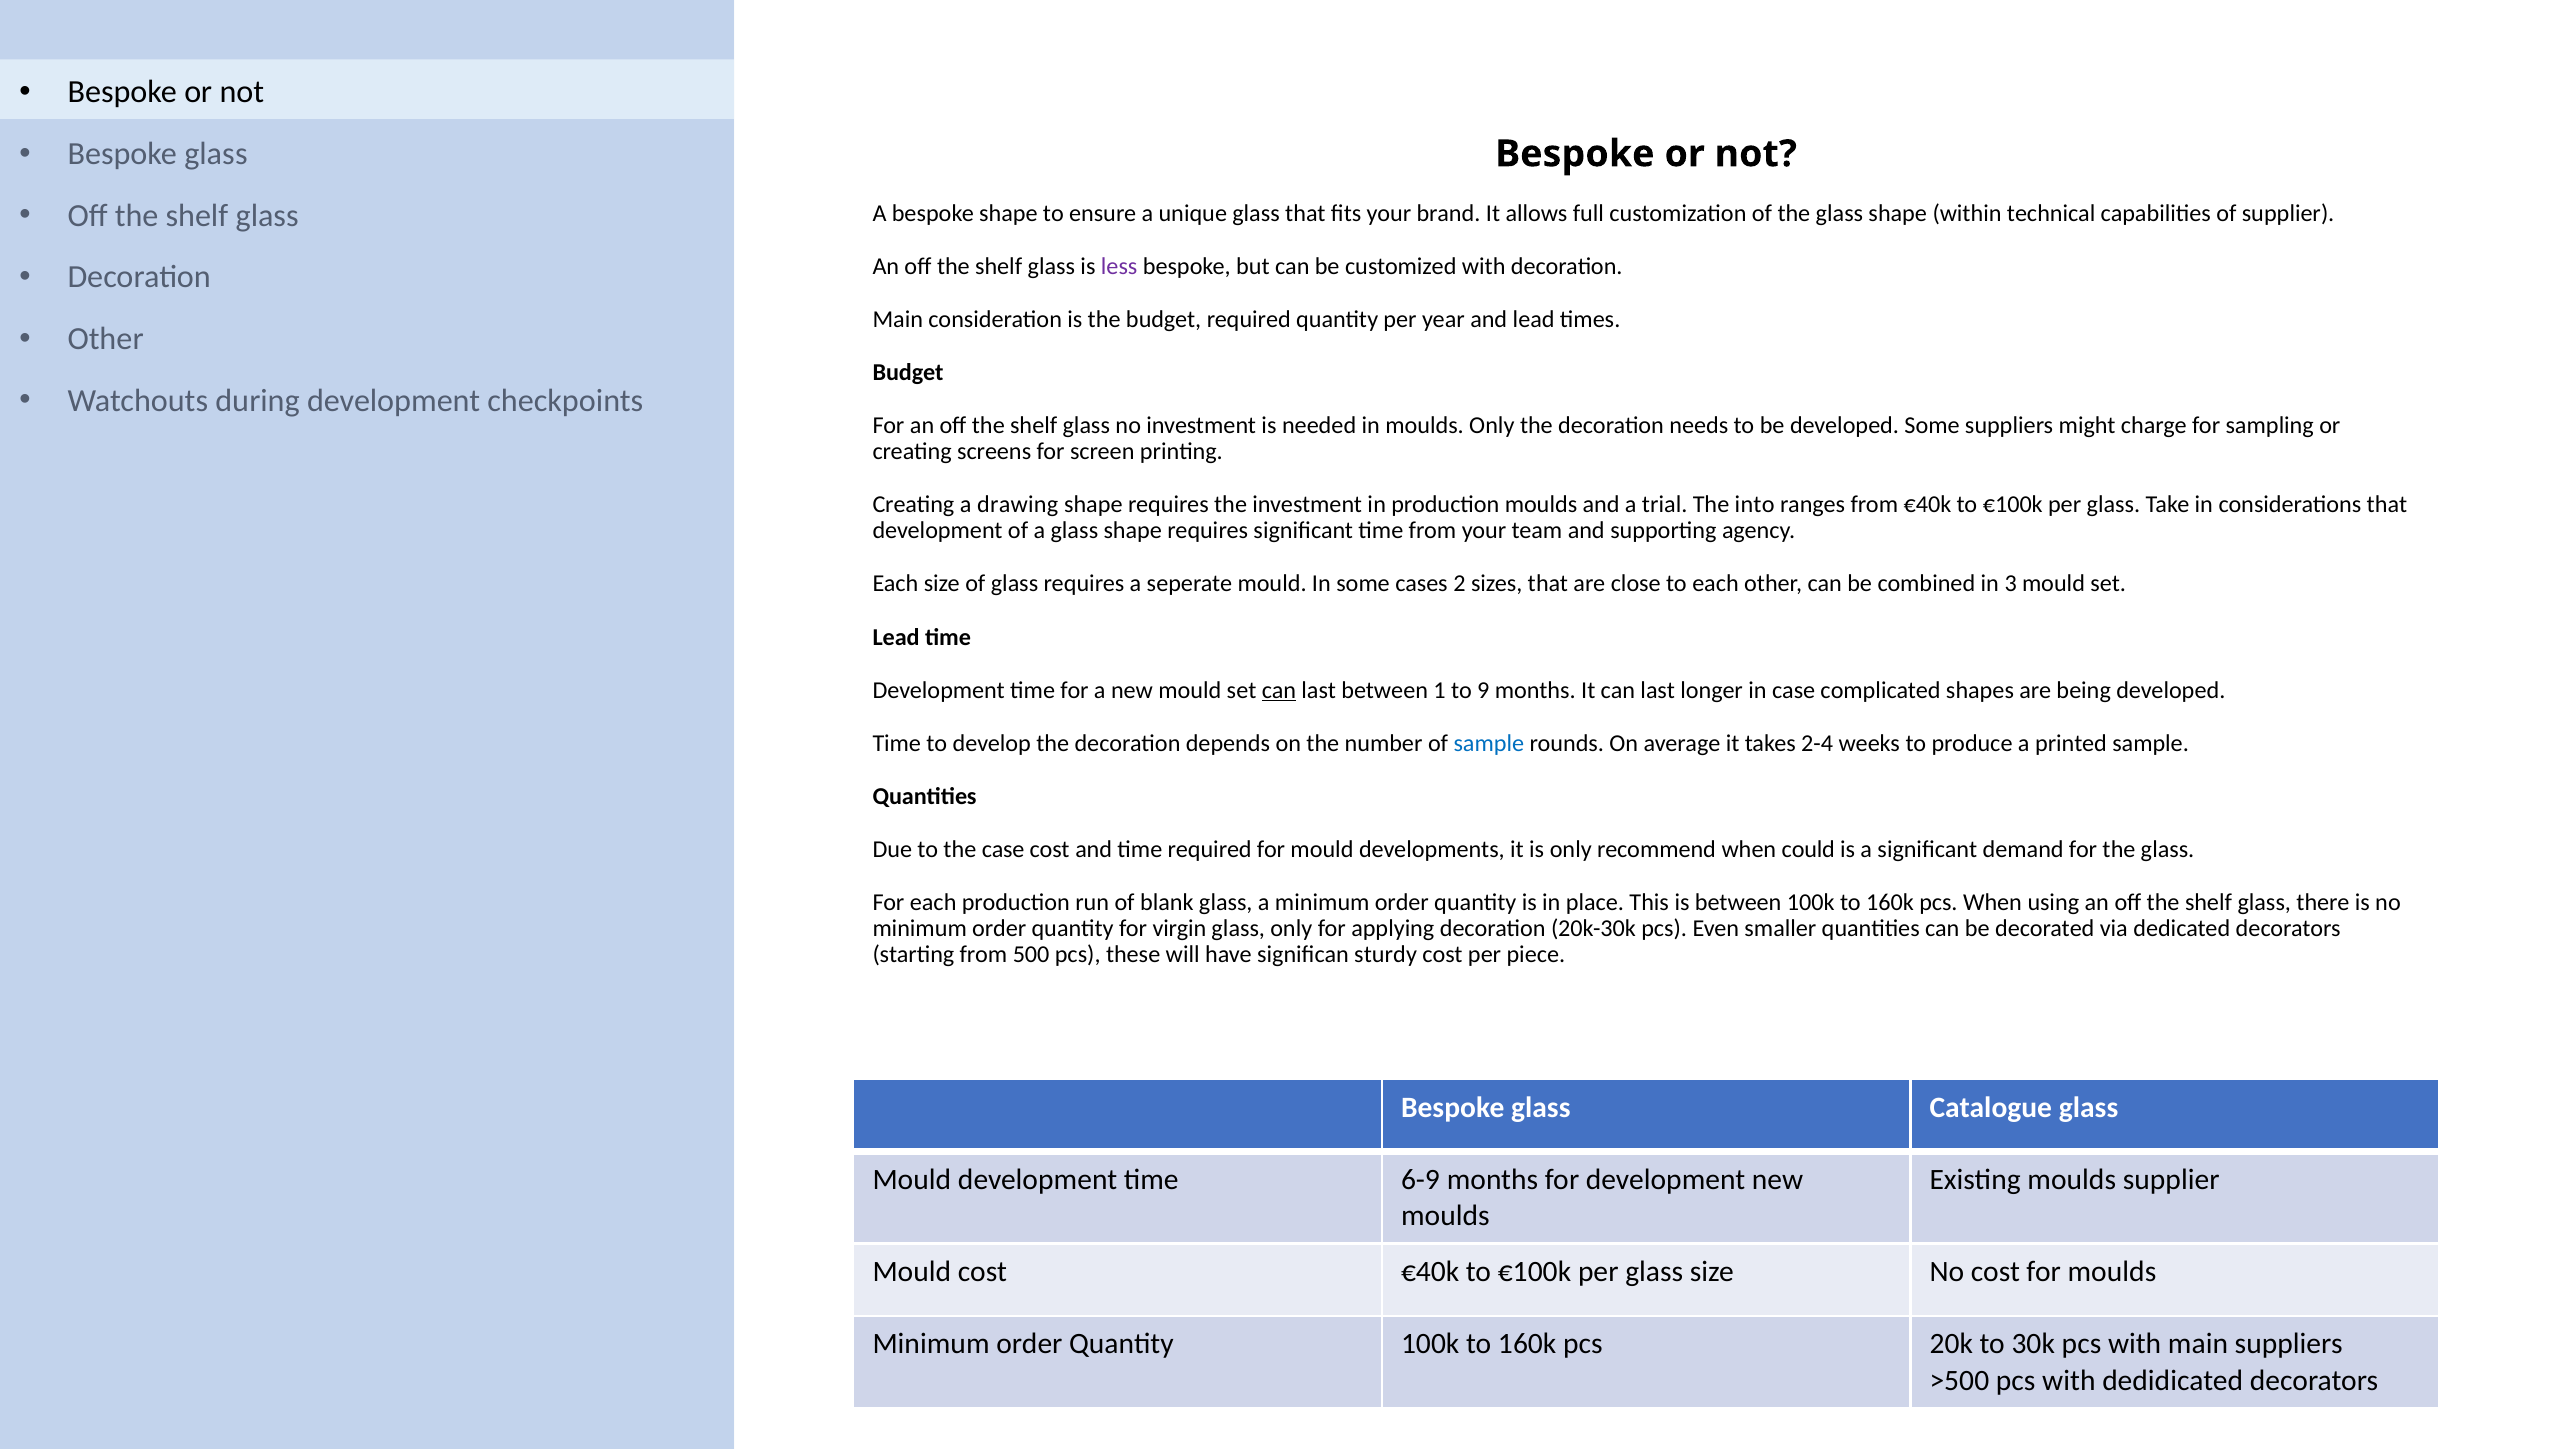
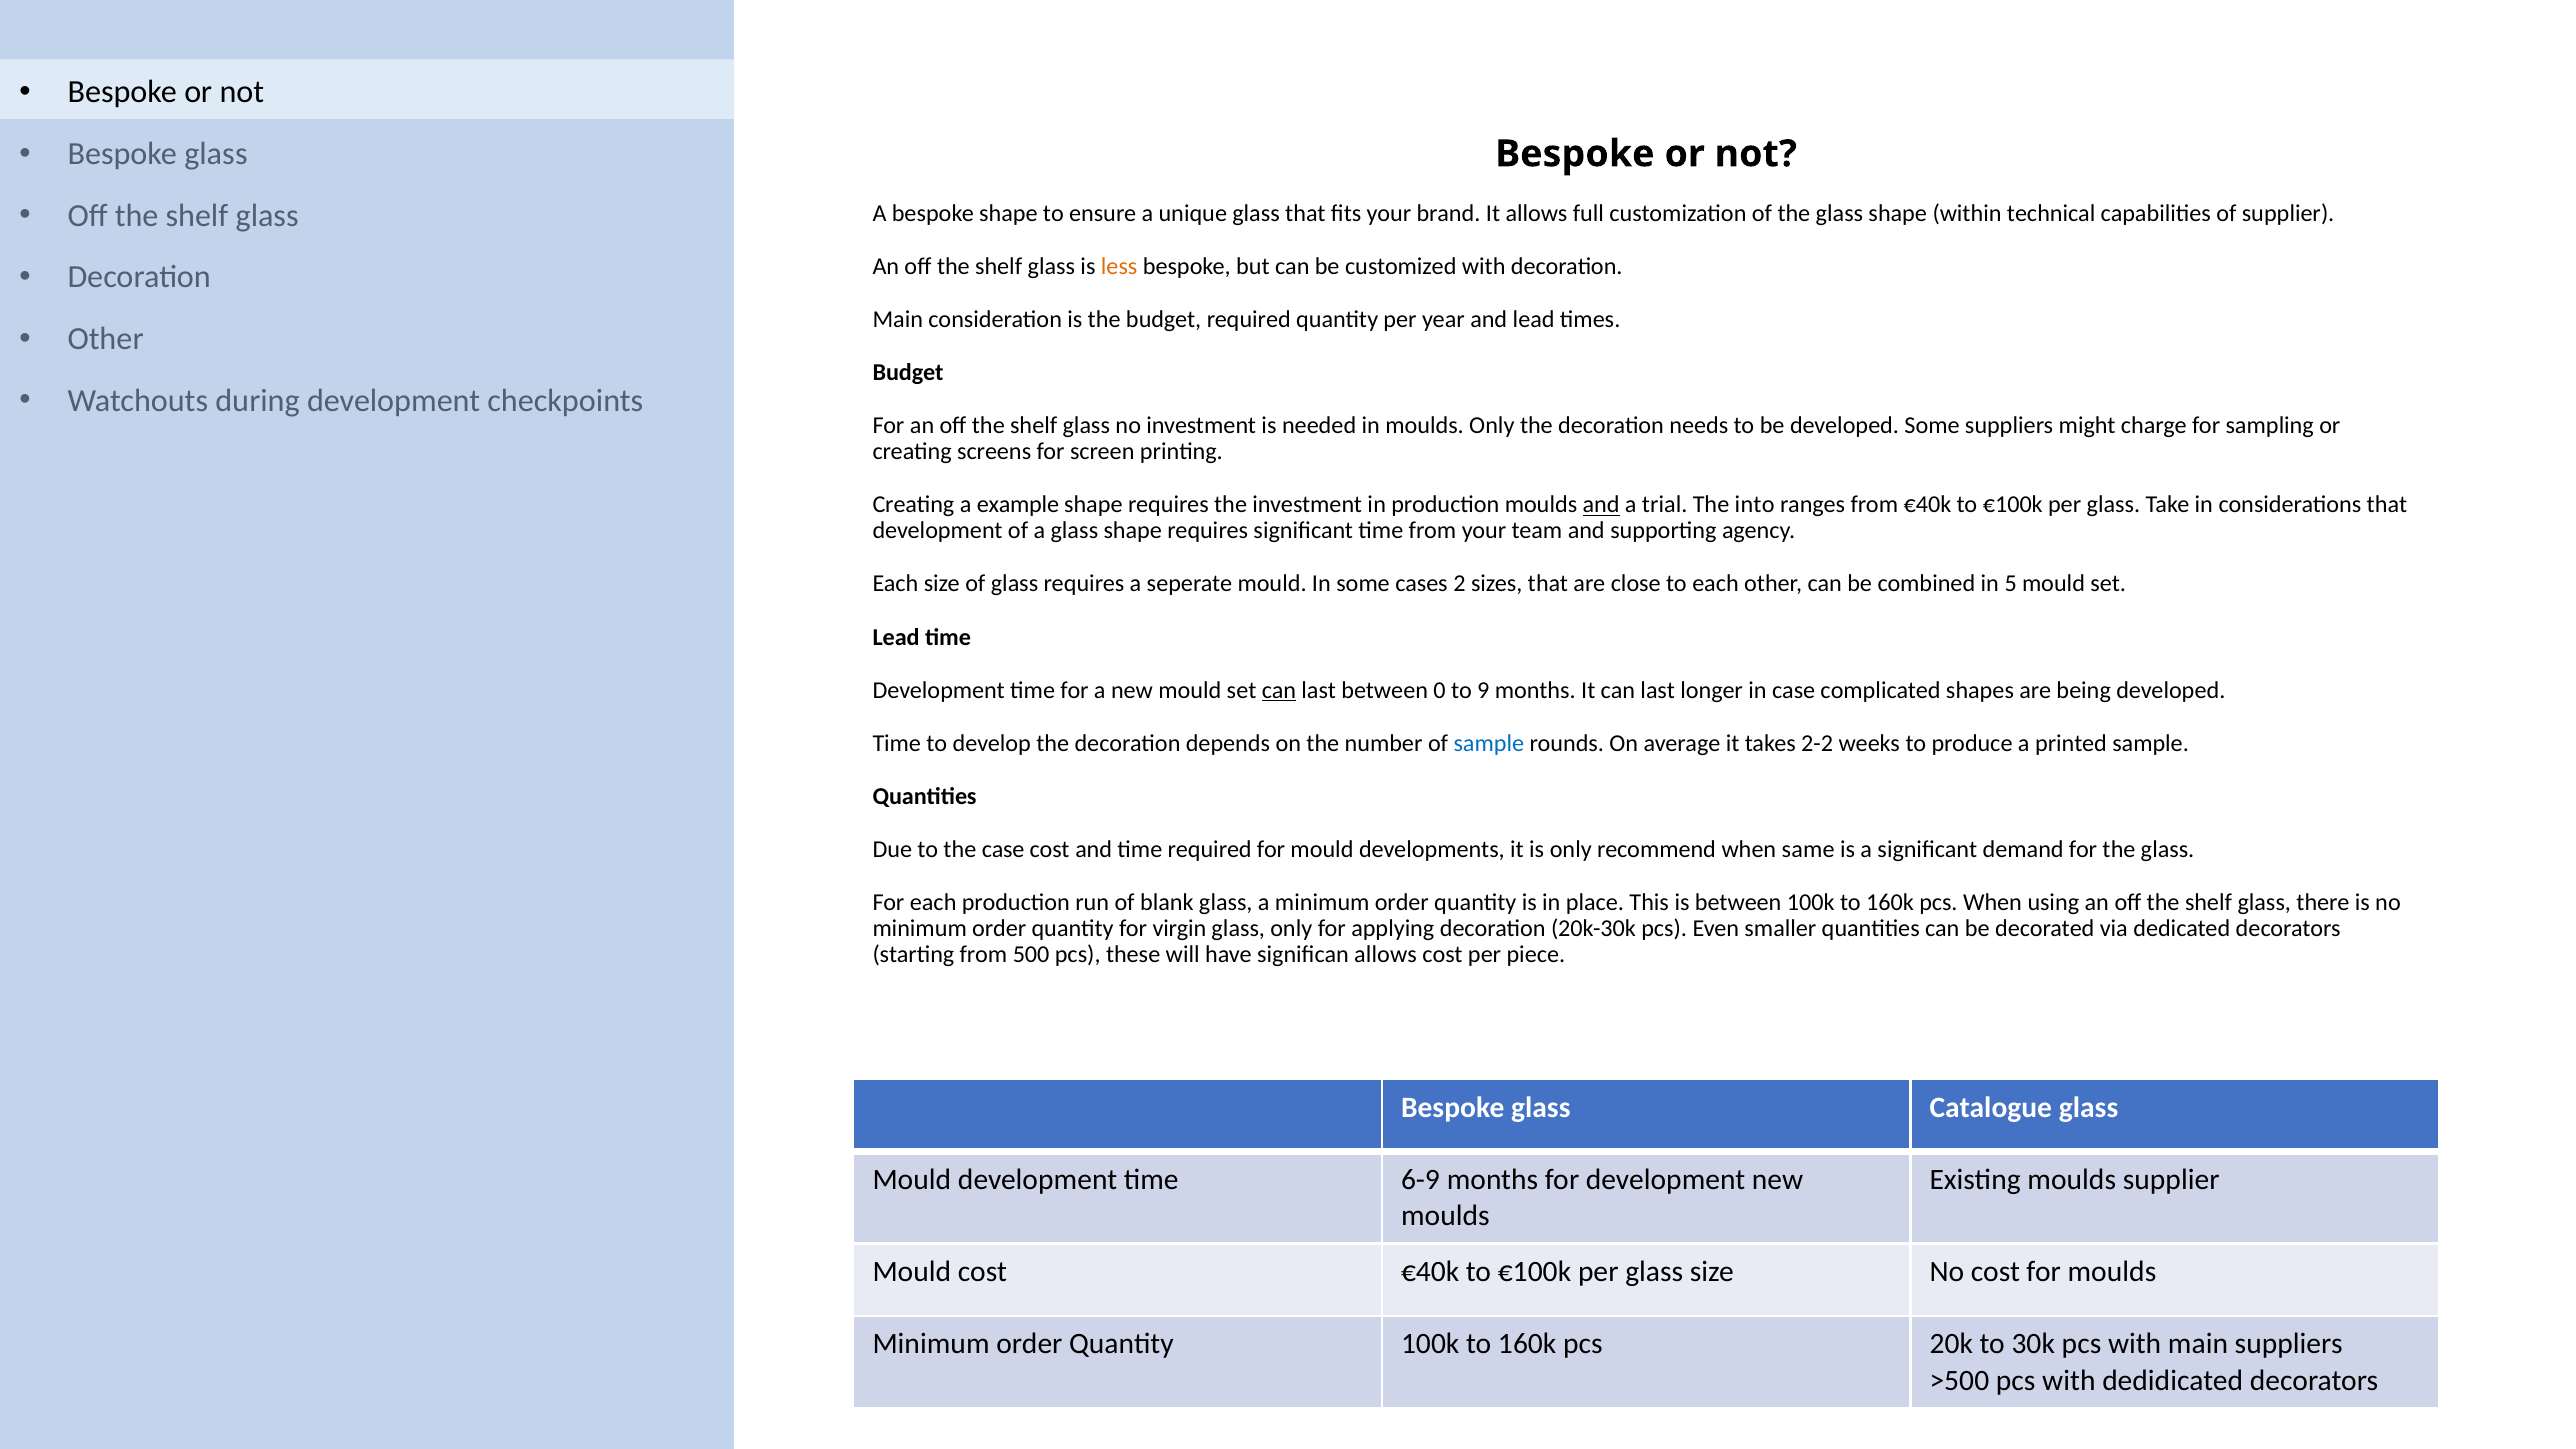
less colour: purple -> orange
drawing: drawing -> example
and at (1601, 505) underline: none -> present
3: 3 -> 5
1: 1 -> 0
2-4: 2-4 -> 2-2
could: could -> same
significan sturdy: sturdy -> allows
